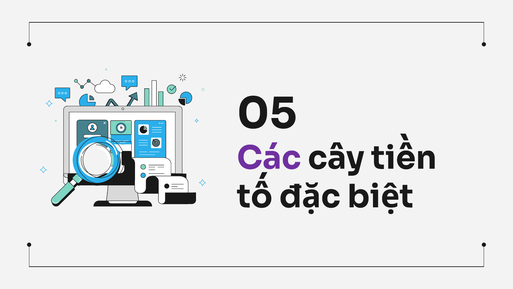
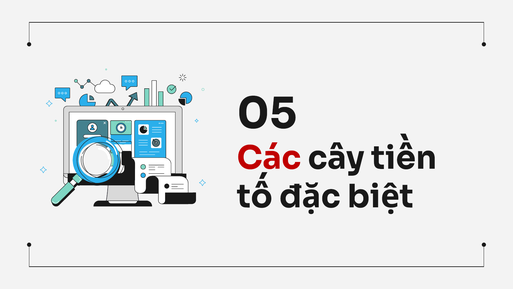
Các colour: purple -> red
